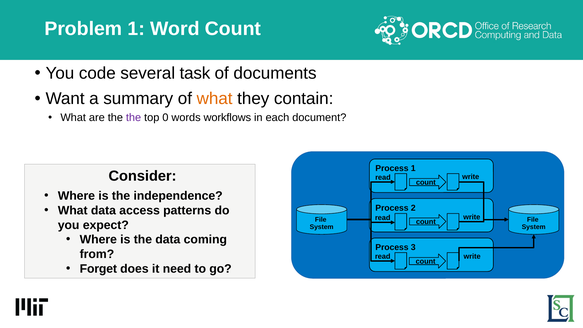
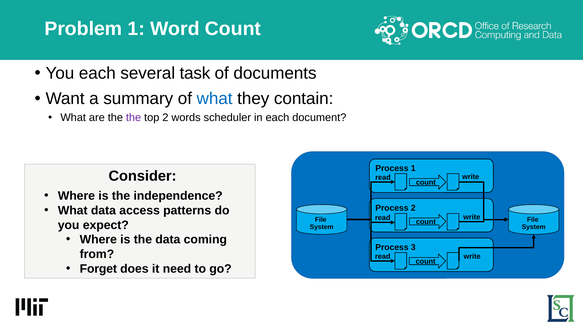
You code: code -> each
what at (215, 99) colour: orange -> blue
top 0: 0 -> 2
workflows: workflows -> scheduler
